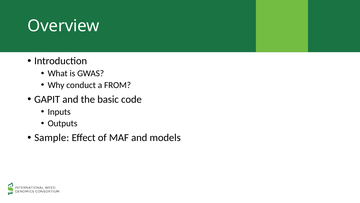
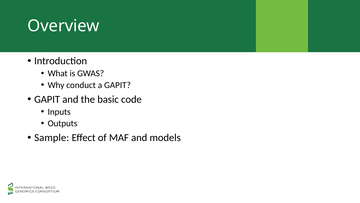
a FROM: FROM -> GAPIT
